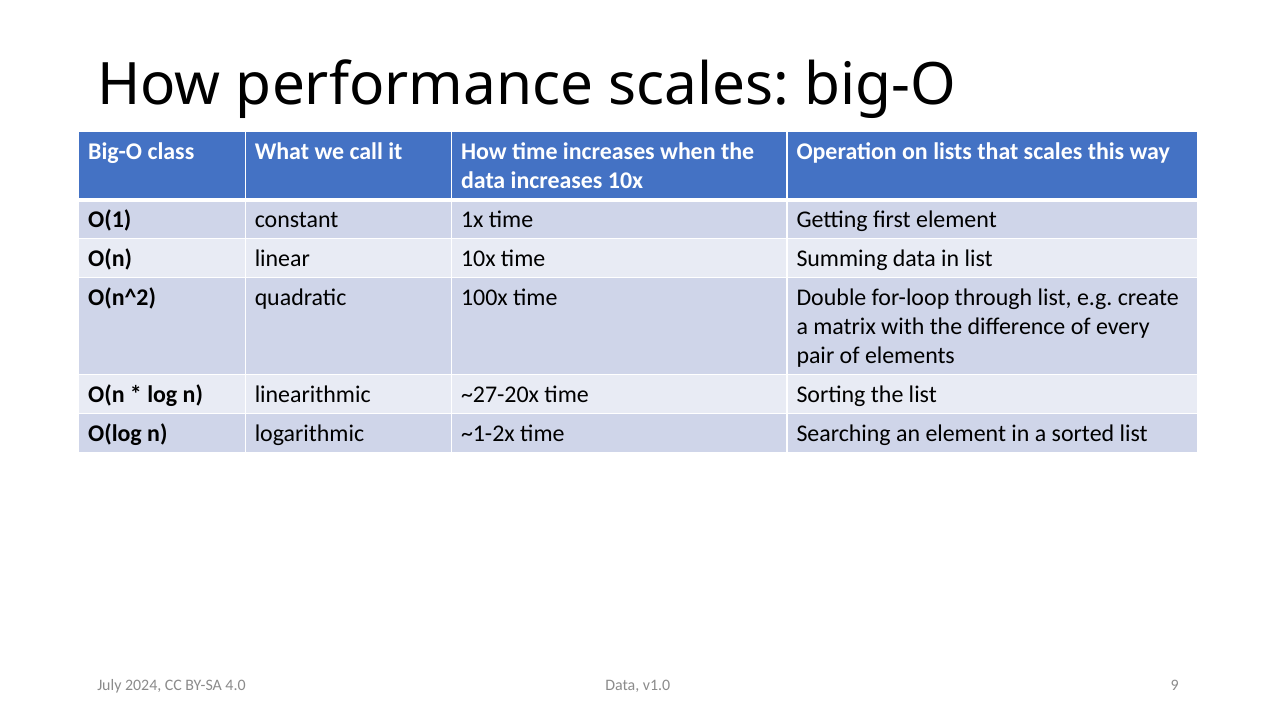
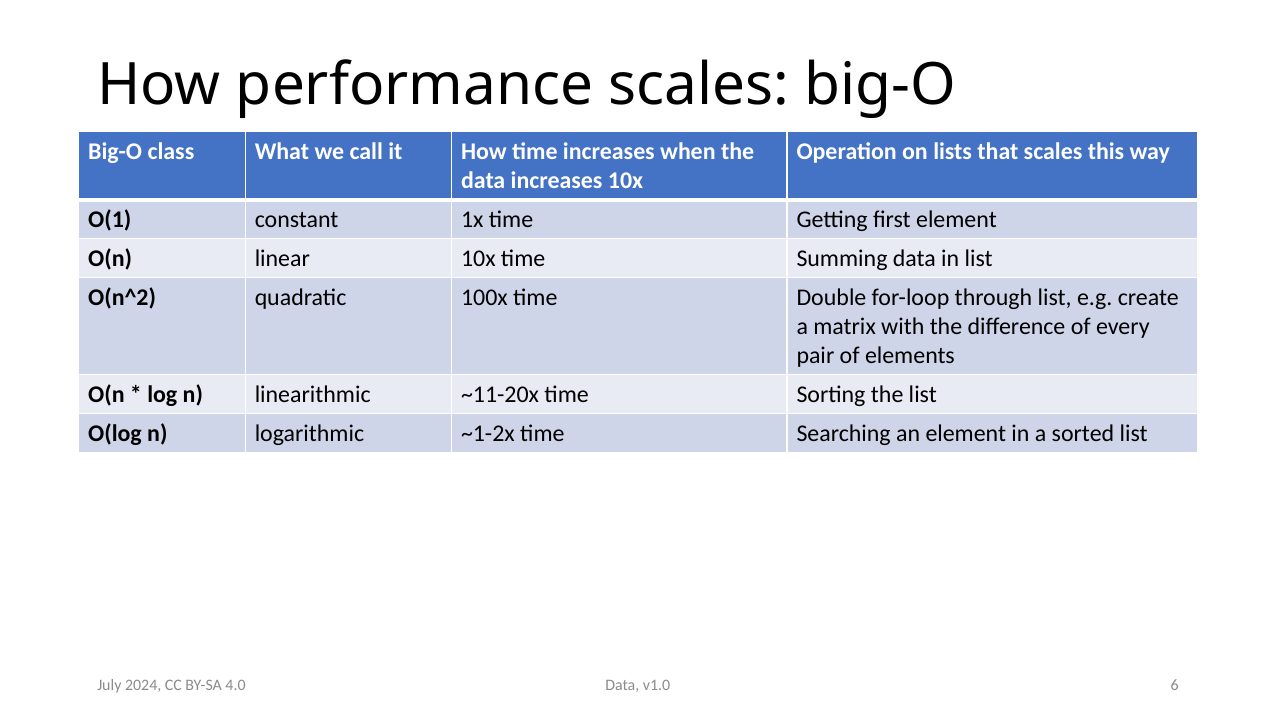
~27-20x: ~27-20x -> ~11-20x
9: 9 -> 6
